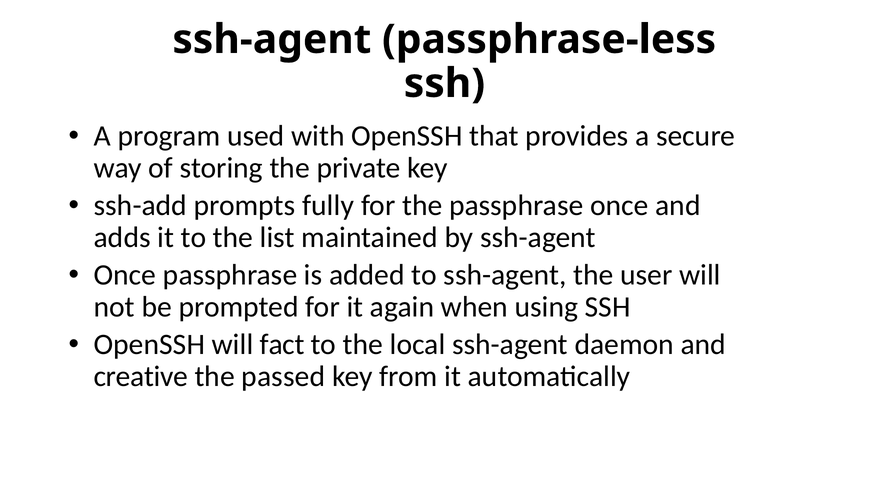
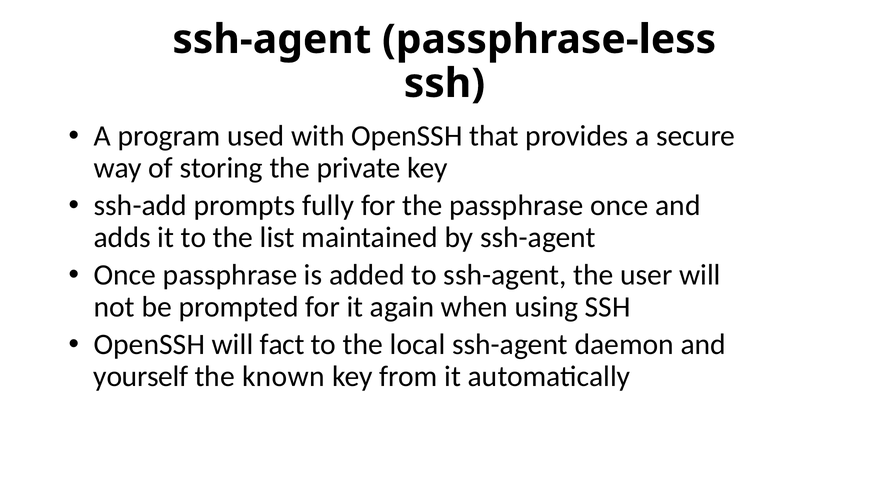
creative: creative -> yourself
passed: passed -> known
